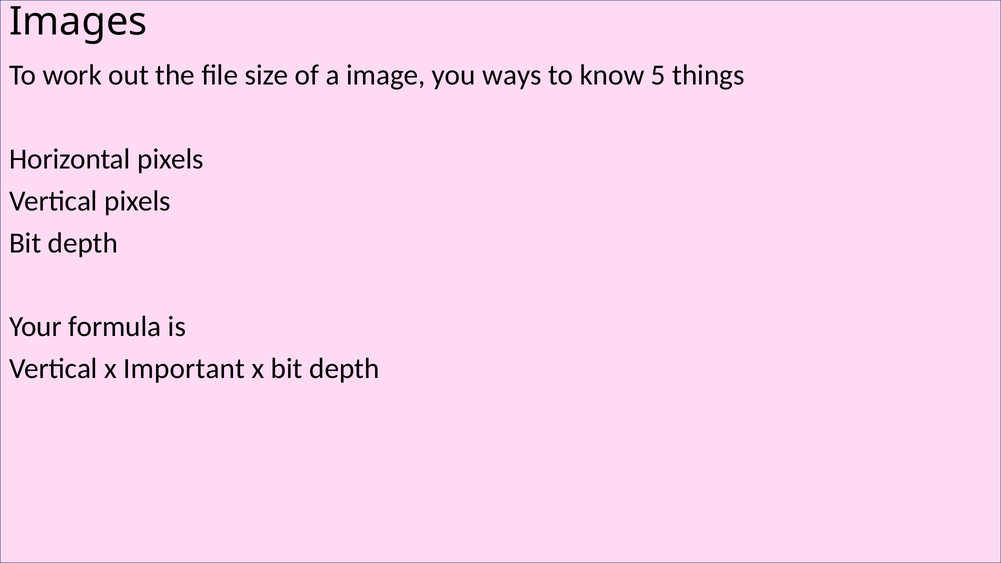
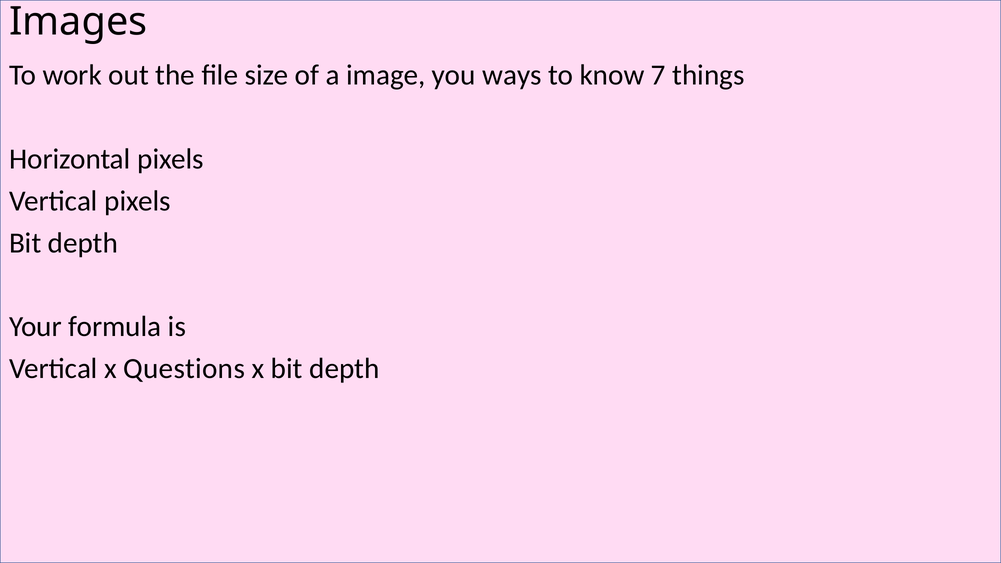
5: 5 -> 7
Important: Important -> Questions
